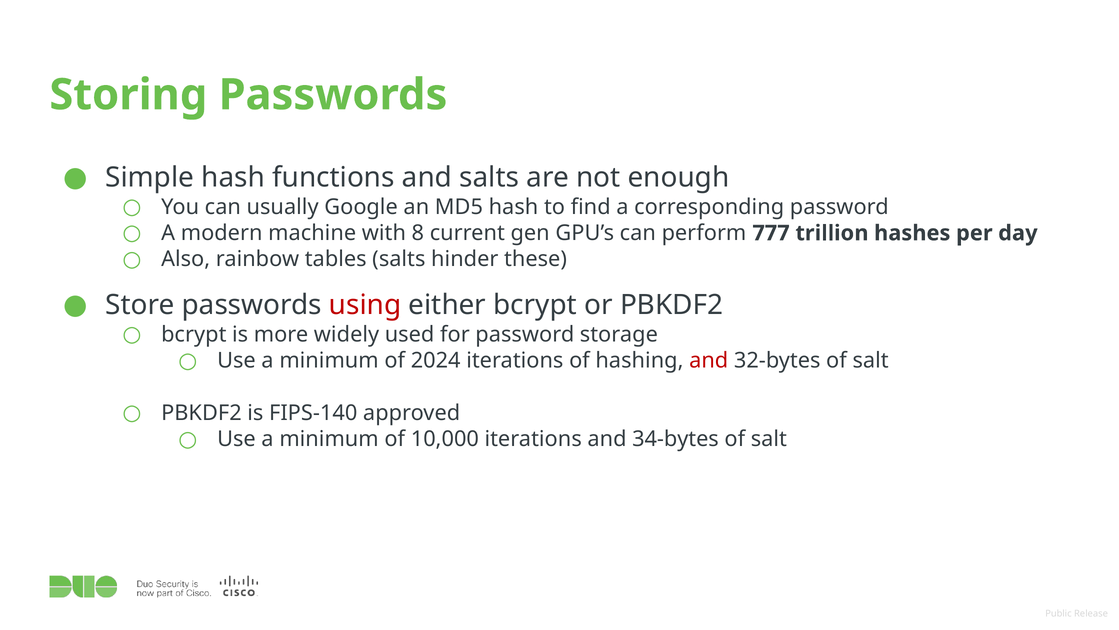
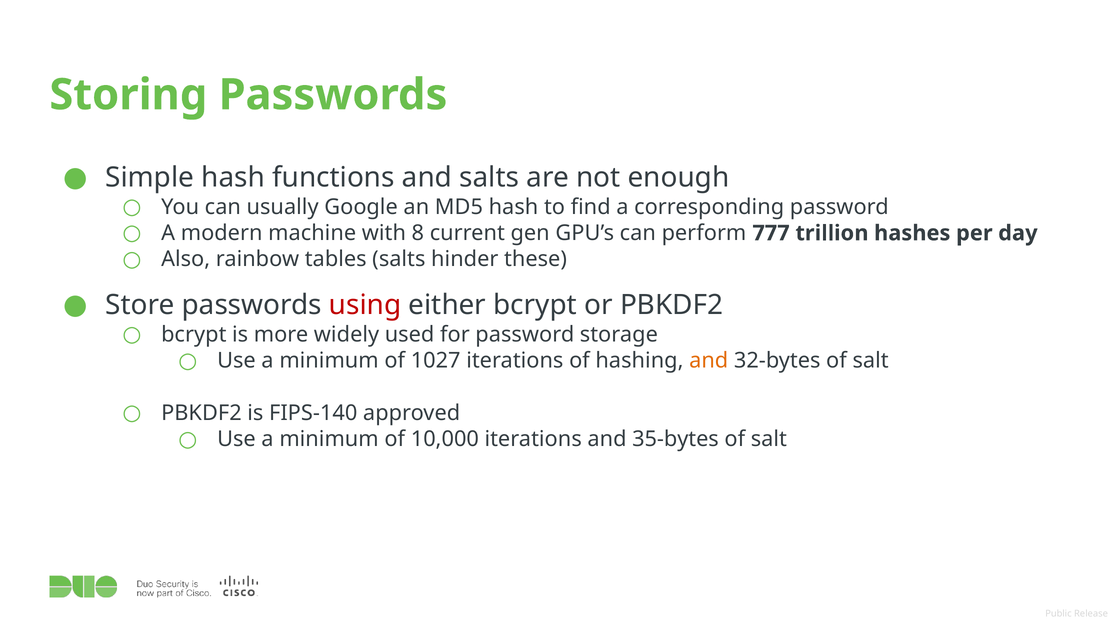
2024: 2024 -> 1027
and at (709, 360) colour: red -> orange
34-bytes: 34-bytes -> 35-bytes
